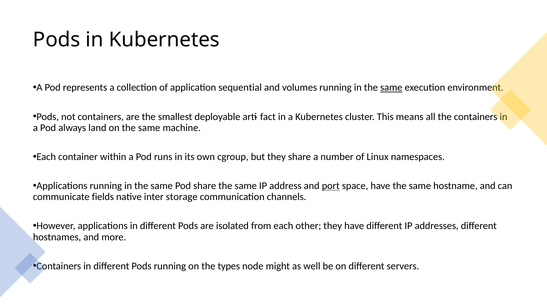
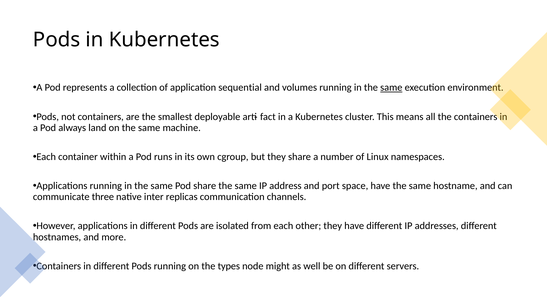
port underline: present -> none
fields: fields -> three
storage: storage -> replicas
